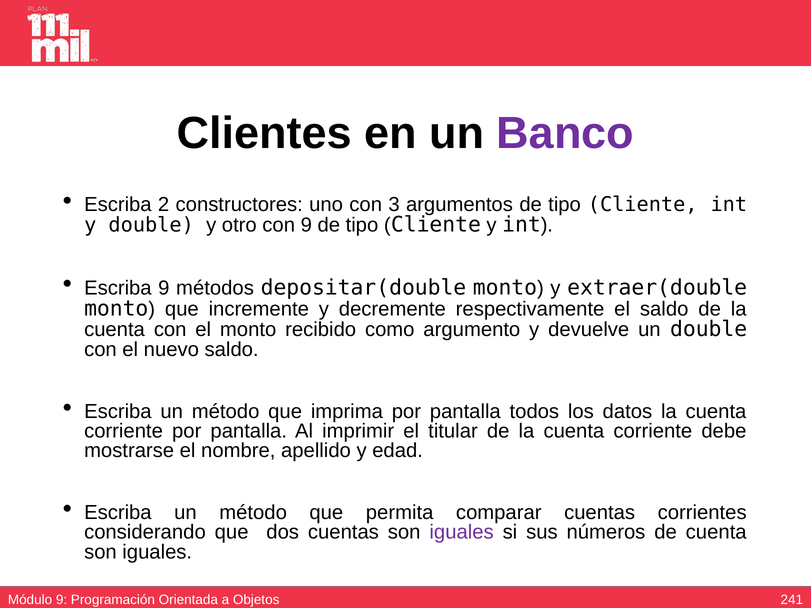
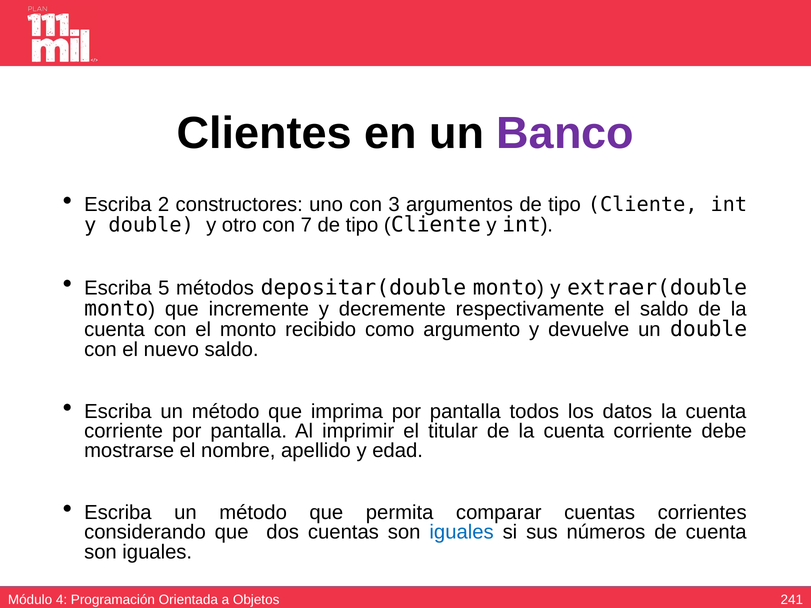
con 9: 9 -> 7
Escriba 9: 9 -> 5
iguales at (462, 532) colour: purple -> blue
Módulo 9: 9 -> 4
